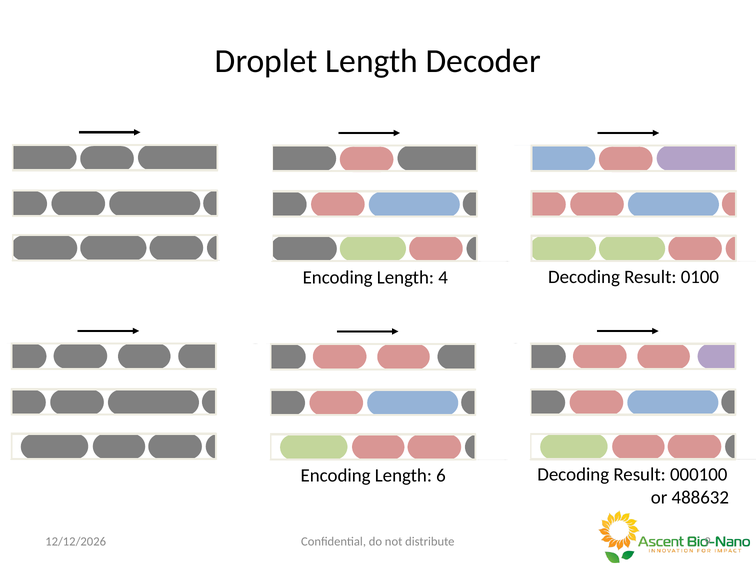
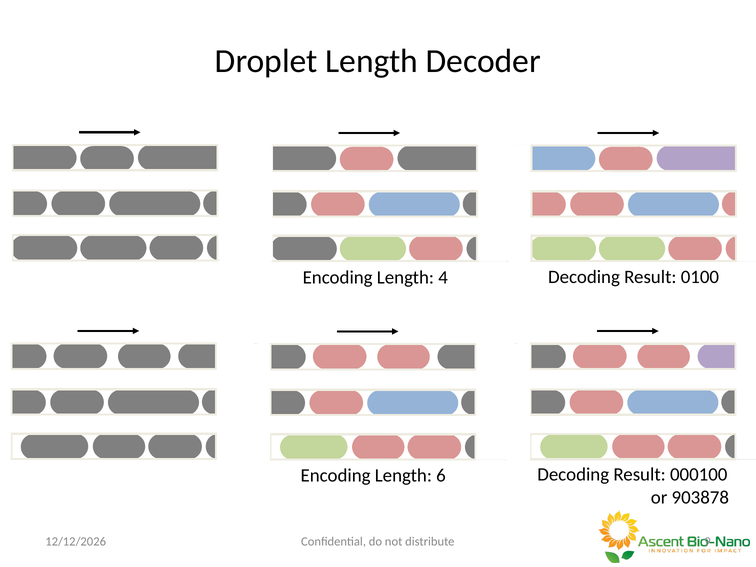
488632: 488632 -> 903878
